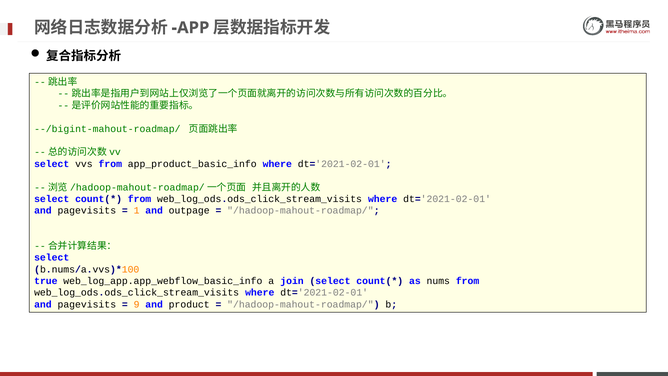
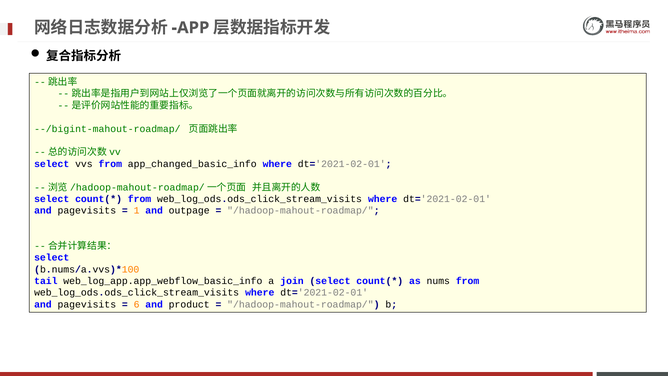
app_product_basic_info: app_product_basic_info -> app_changed_basic_info
true: true -> tail
9: 9 -> 6
